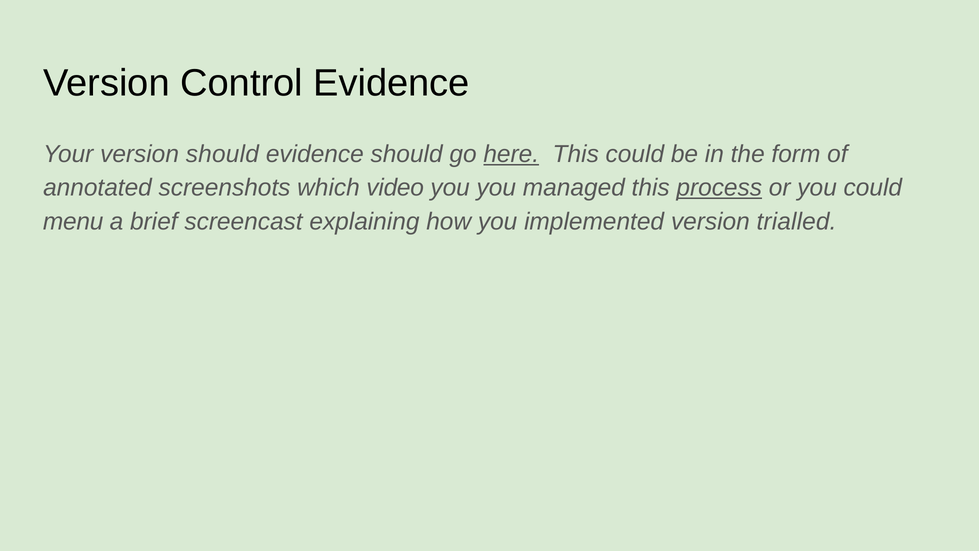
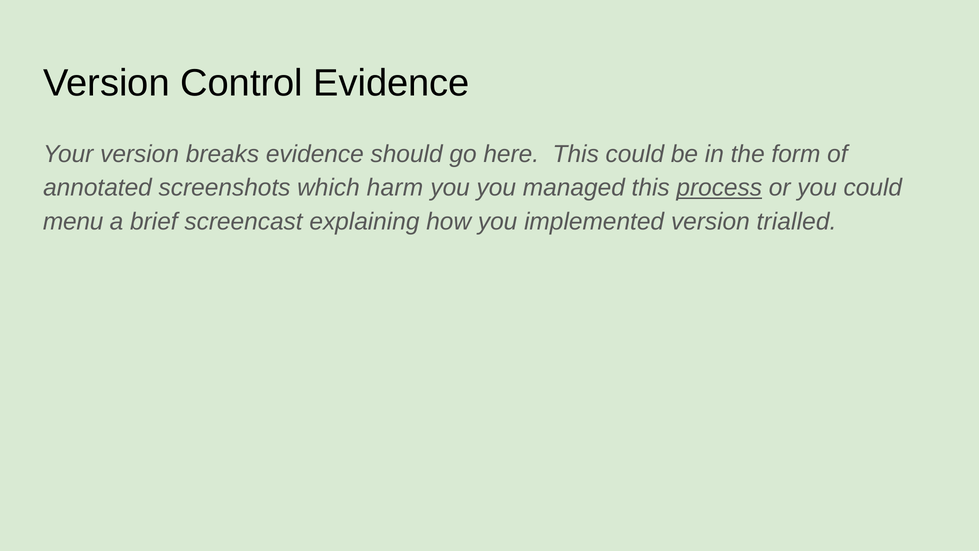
version should: should -> breaks
here underline: present -> none
video: video -> harm
